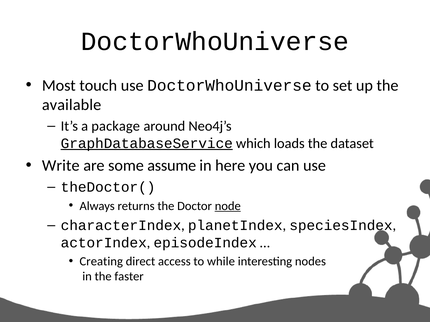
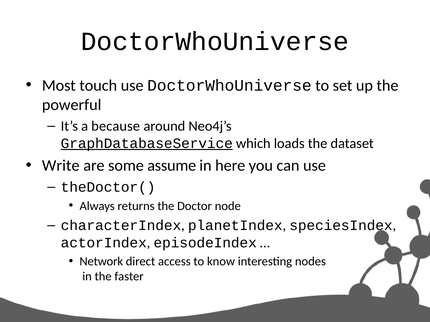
available: available -> powerful
package: package -> because
node underline: present -> none
Creating: Creating -> Network
while: while -> know
